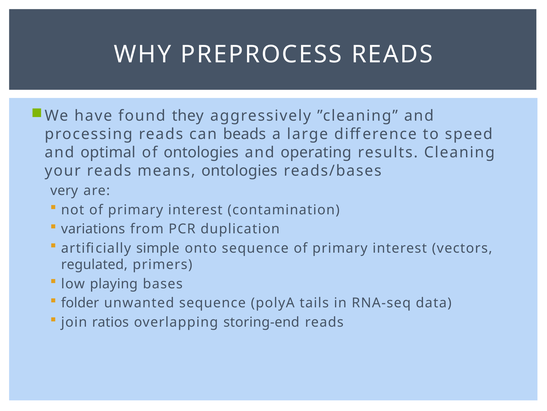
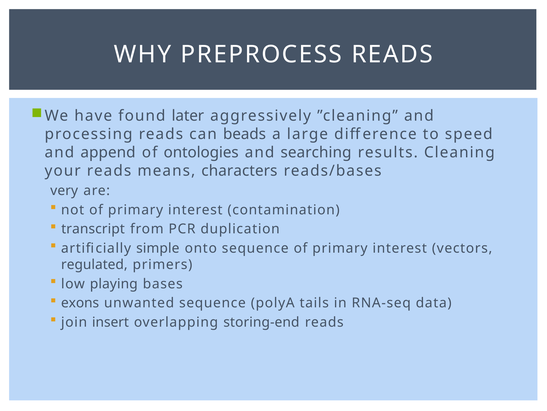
they: they -> later
optimal: optimal -> append
operating: operating -> searching
means ontologies: ontologies -> characters
variations: variations -> transcript
folder: folder -> exons
ratios: ratios -> insert
